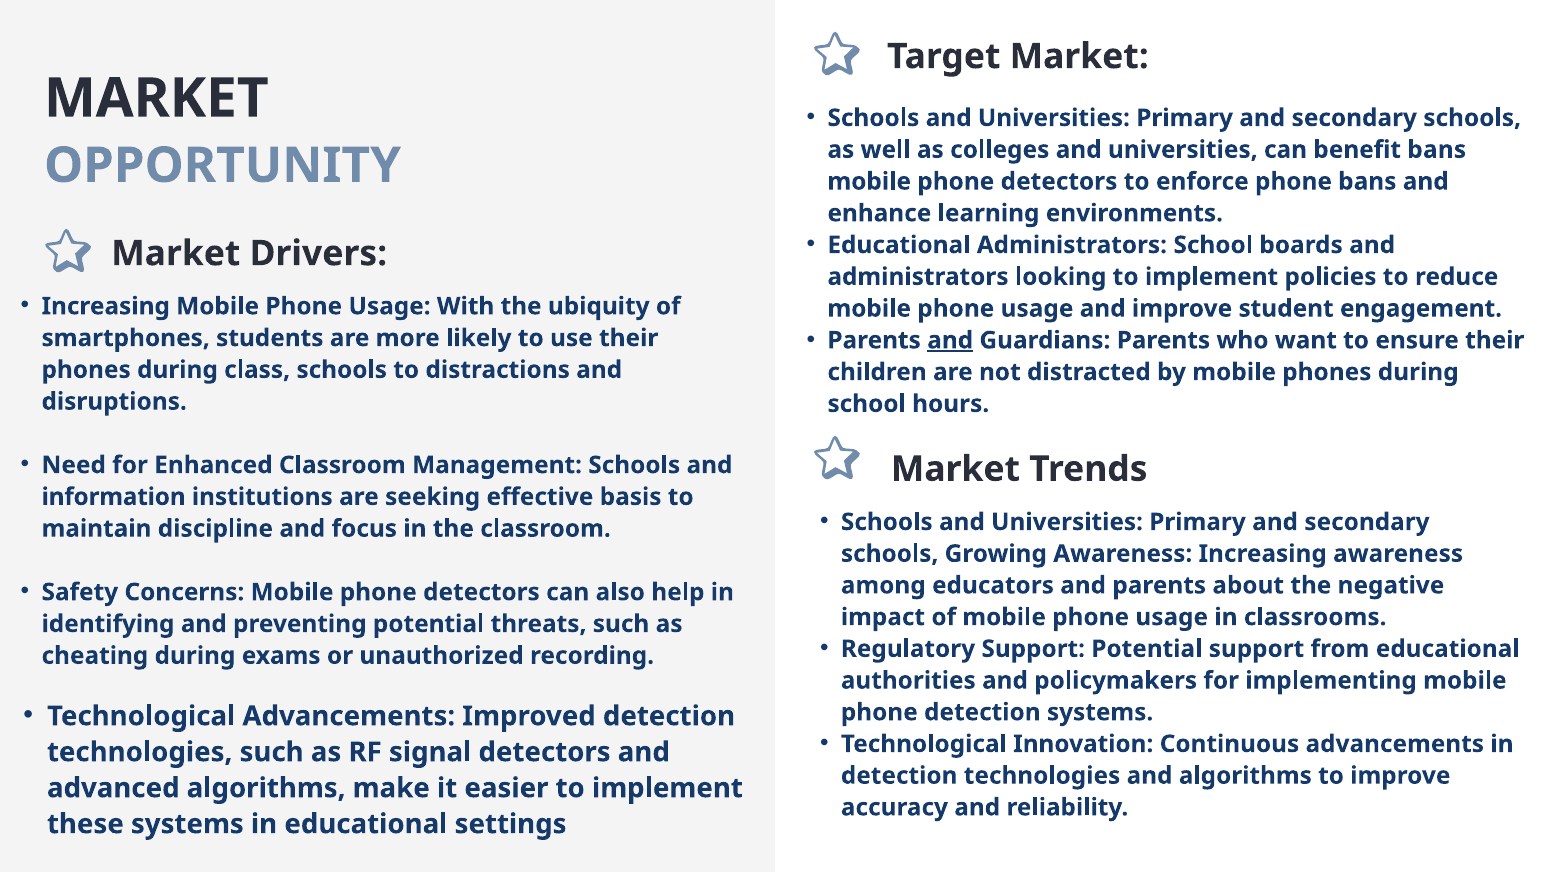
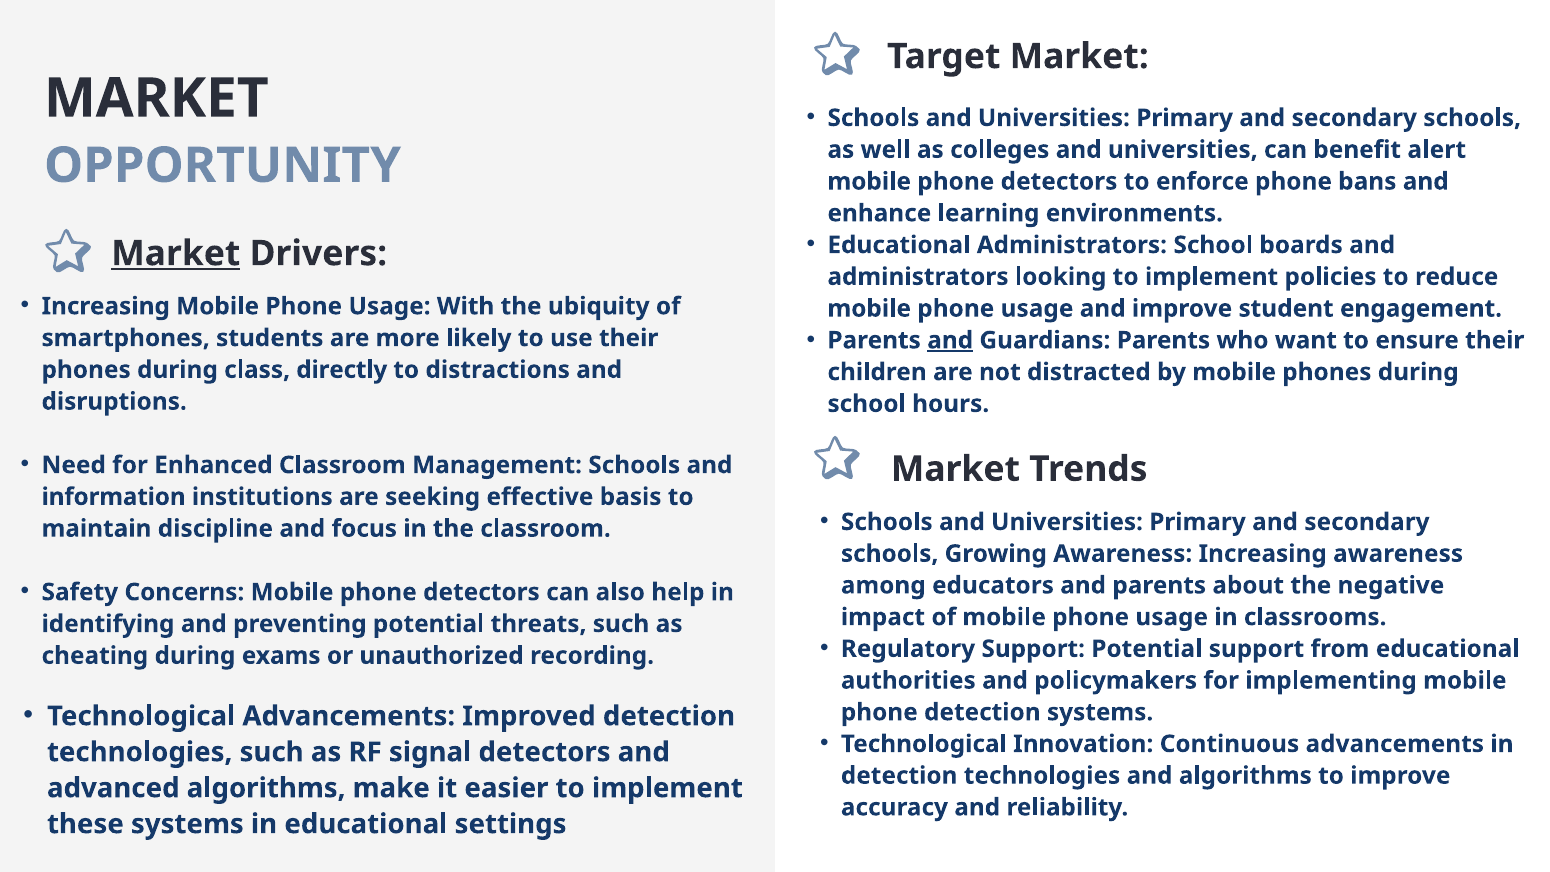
benefit bans: bans -> alert
Market at (176, 253) underline: none -> present
class schools: schools -> directly
